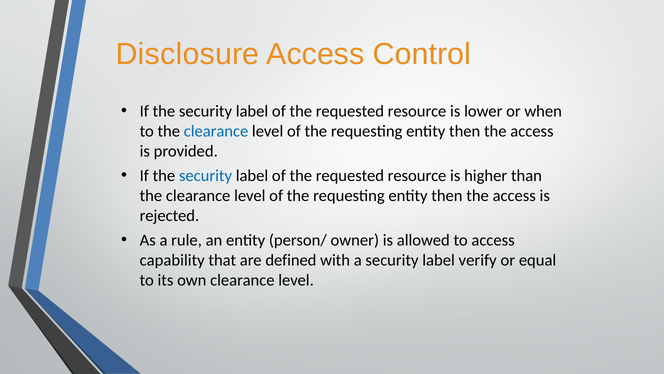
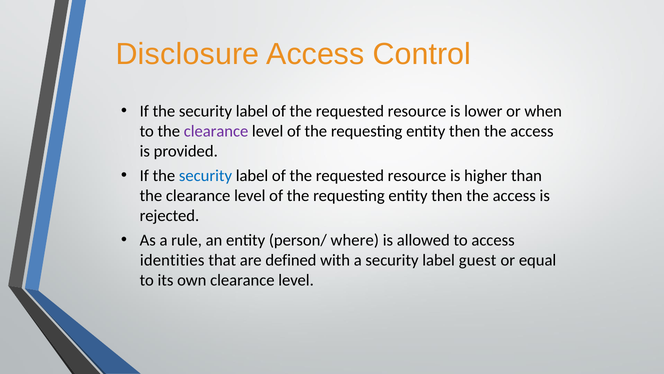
clearance at (216, 131) colour: blue -> purple
owner: owner -> where
capability: capability -> identities
verify: verify -> guest
